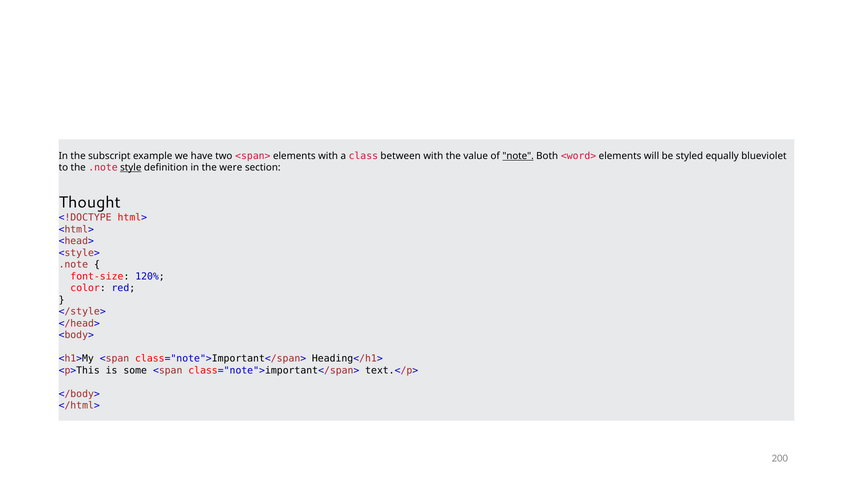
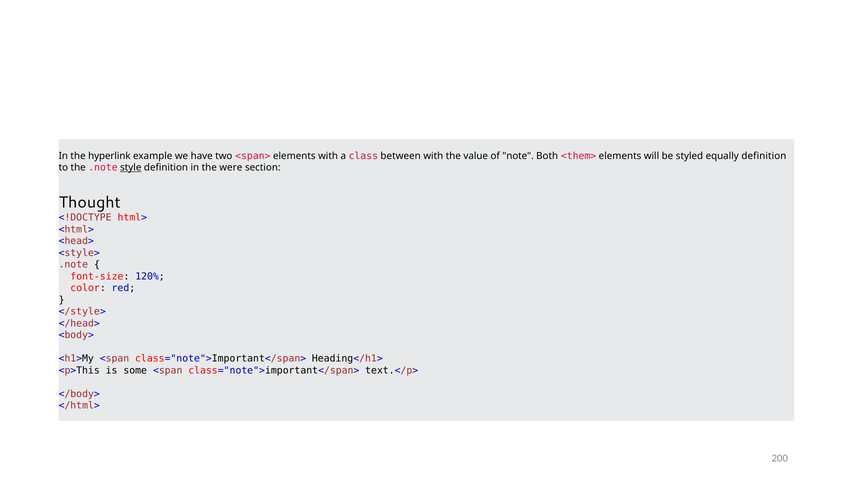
subscript: subscript -> hyperlink
note underline: present -> none
<word>: <word> -> <them>
equally blueviolet: blueviolet -> definition
